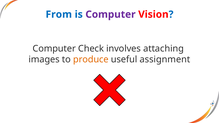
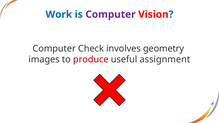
From: From -> Work
attaching: attaching -> geometry
produce colour: orange -> red
